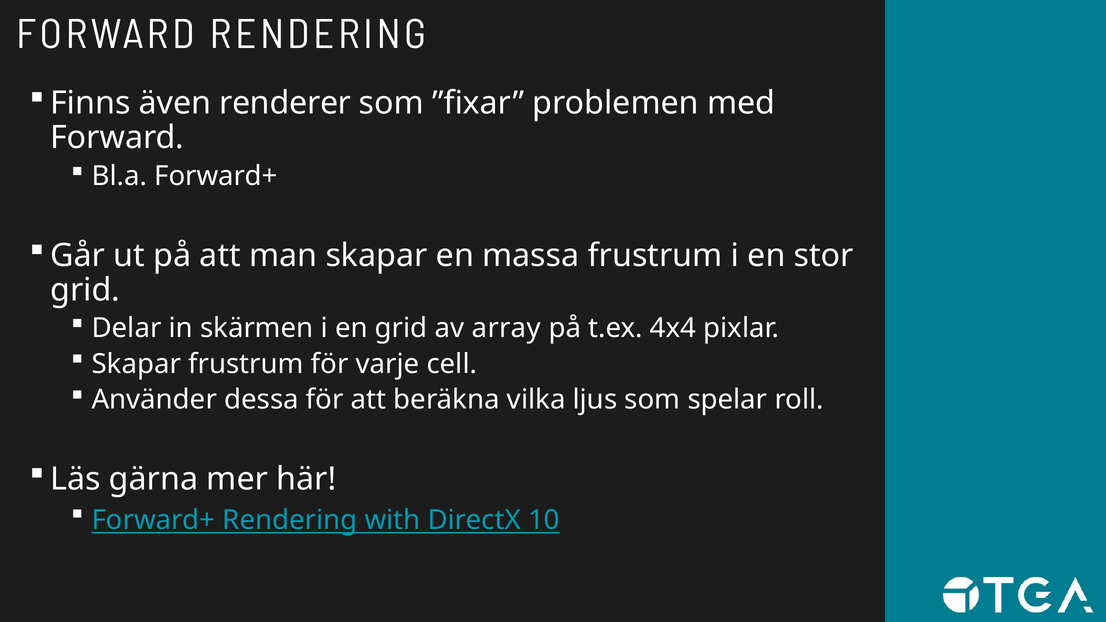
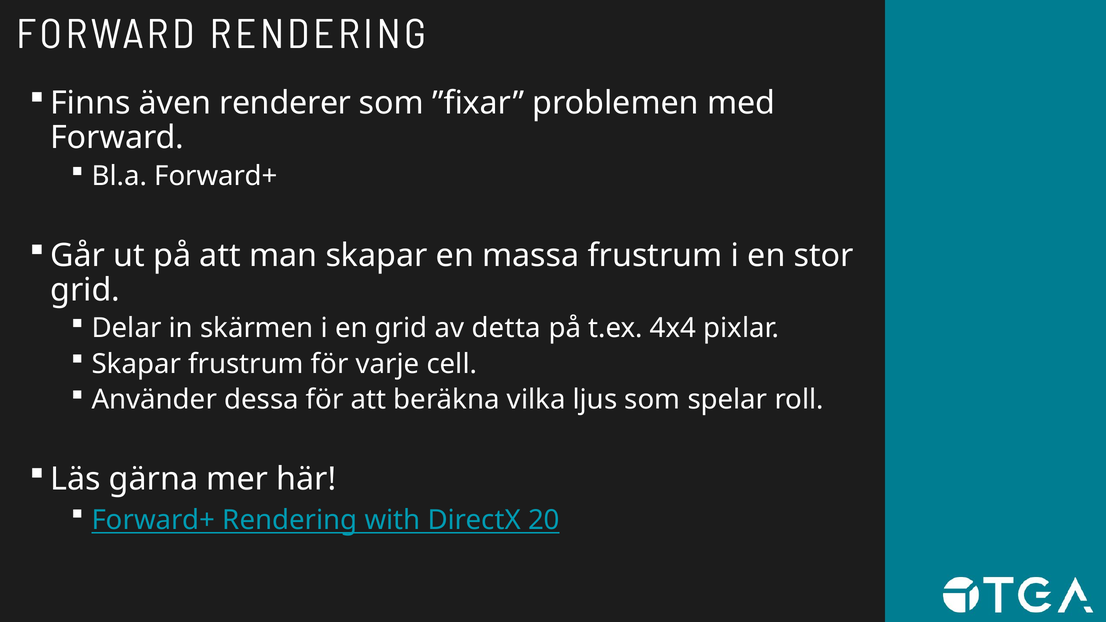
array: array -> detta
10: 10 -> 20
